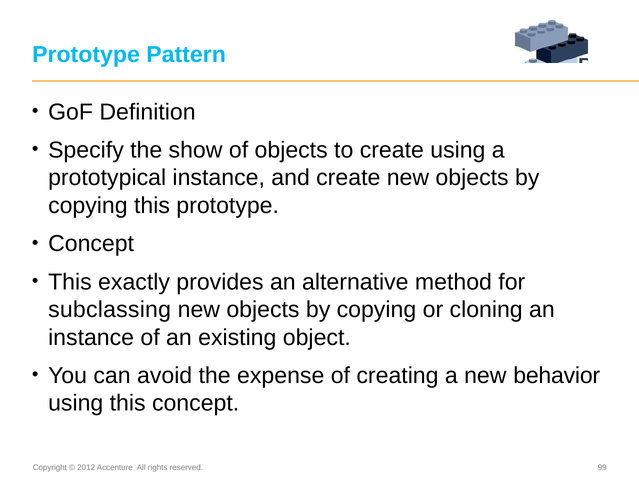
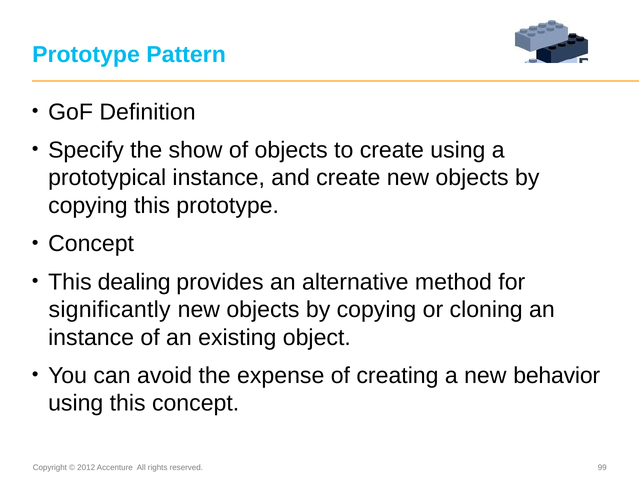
exactly: exactly -> dealing
subclassing: subclassing -> significantly
